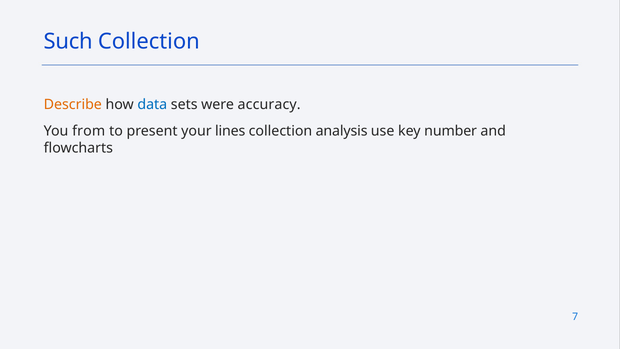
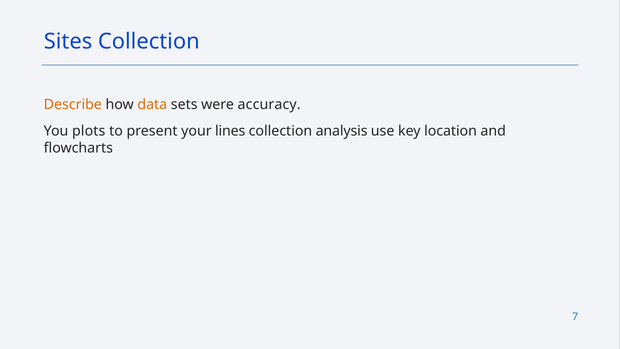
Such: Such -> Sites
data colour: blue -> orange
from: from -> plots
number: number -> location
